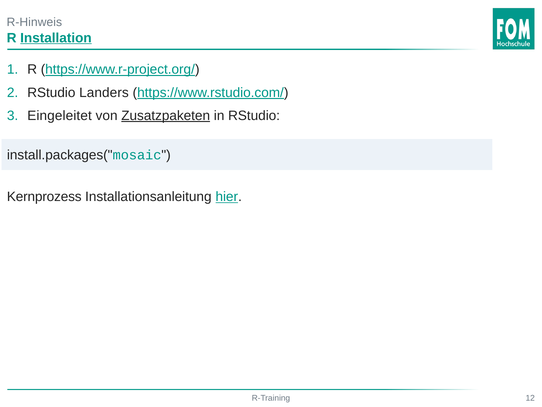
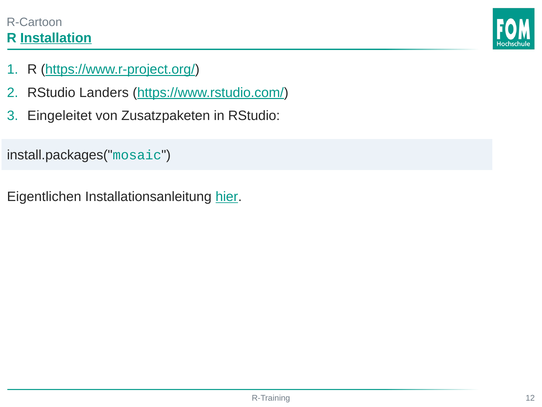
R-Hinweis: R-Hinweis -> R-Cartoon
Zusatzpaketen underline: present -> none
Kernprozess: Kernprozess -> Eigentlichen
